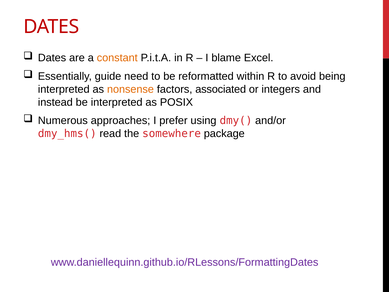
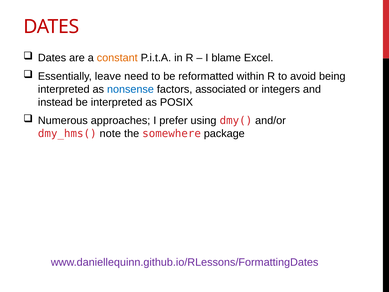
guide: guide -> leave
nonsense colour: orange -> blue
read: read -> note
